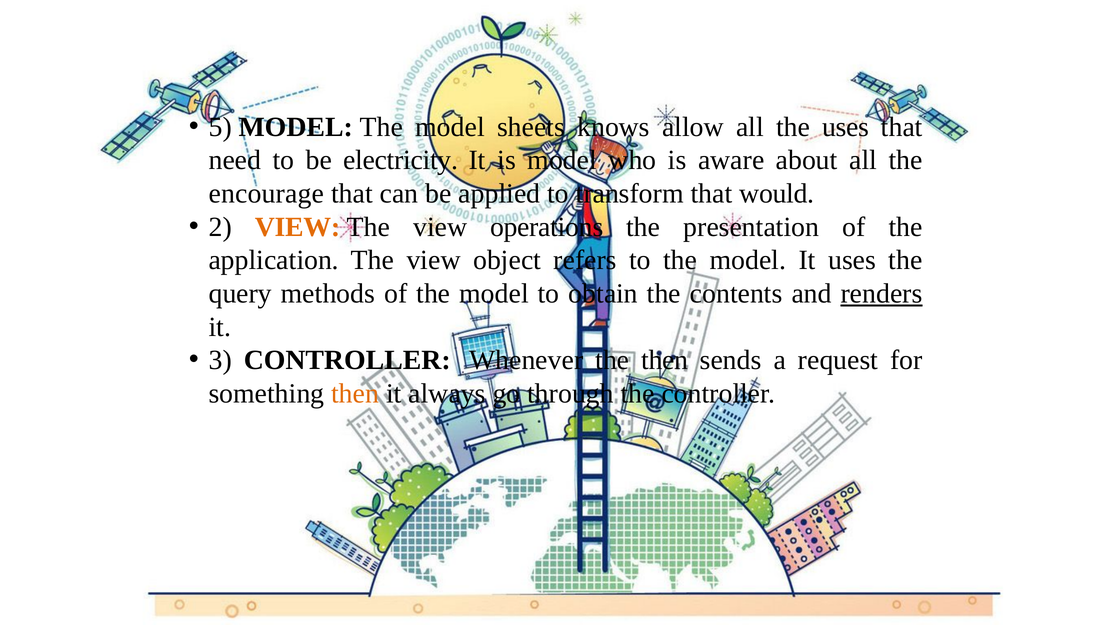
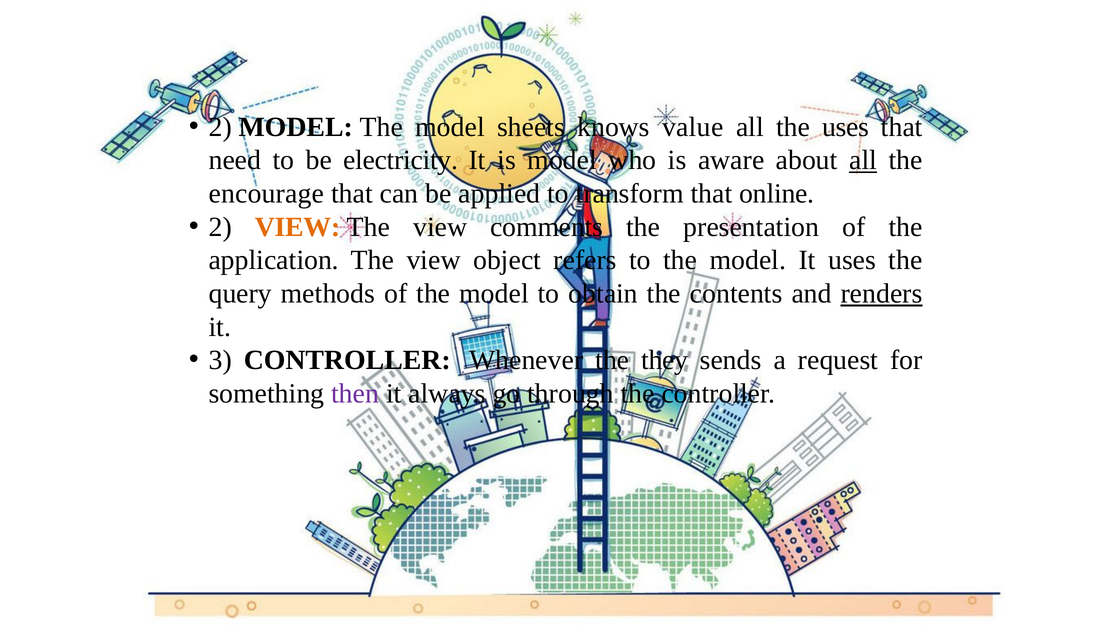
5 at (220, 127): 5 -> 2
allow: allow -> value
all at (863, 160) underline: none -> present
would: would -> online
operations: operations -> comments
the then: then -> they
then at (355, 394) colour: orange -> purple
